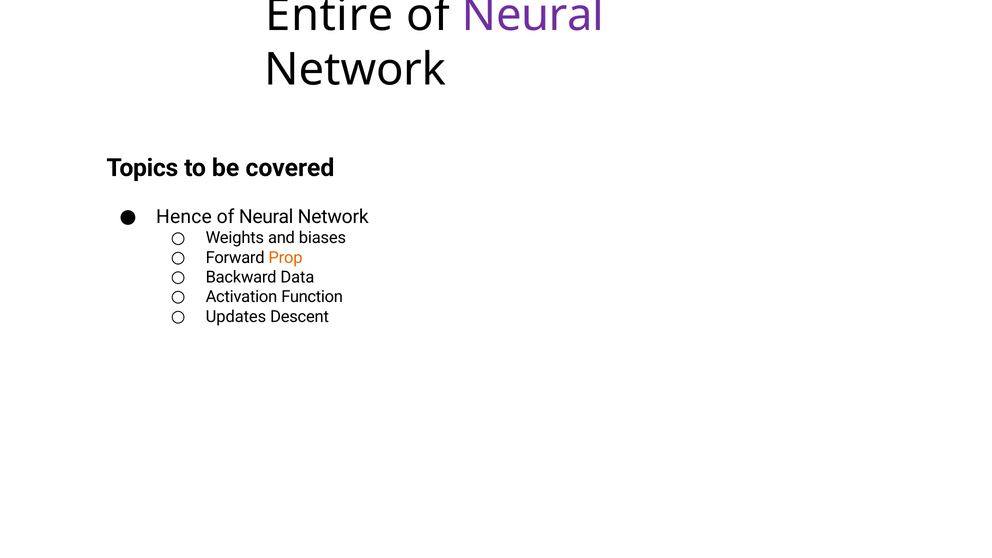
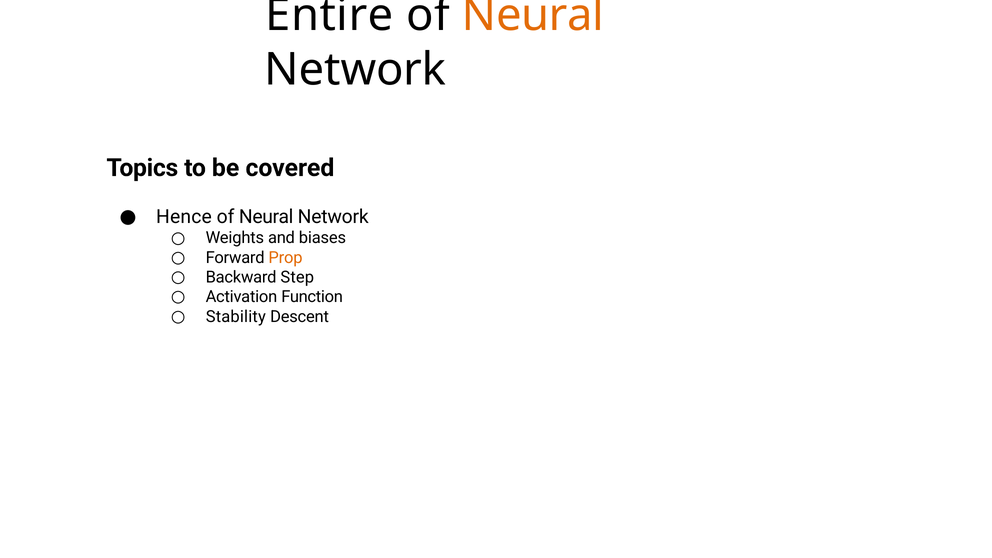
Neural at (533, 15) colour: purple -> orange
Data: Data -> Step
Updates: Updates -> Stability
